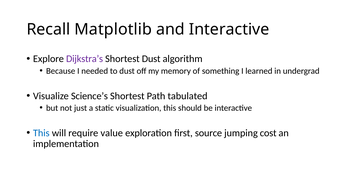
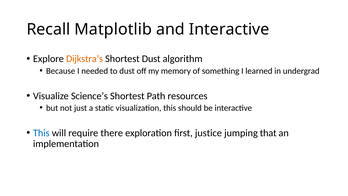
Dijkstra’s colour: purple -> orange
tabulated: tabulated -> resources
value: value -> there
source: source -> justice
cost: cost -> that
